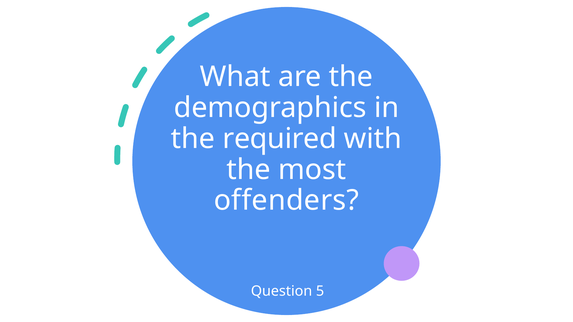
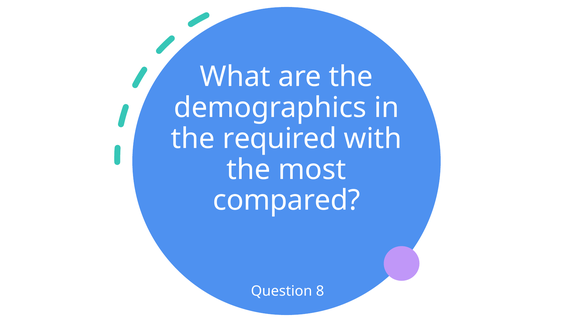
offenders: offenders -> compared
5: 5 -> 8
